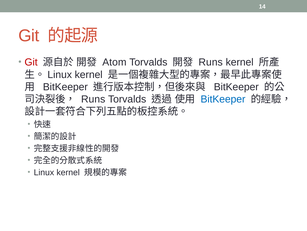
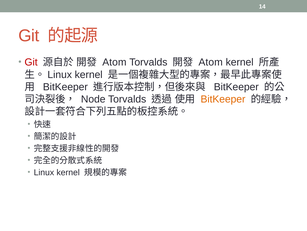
Runs at (211, 62): Runs -> Atom
Runs at (93, 99): Runs -> Node
BitKeeper at (223, 99) colour: blue -> orange
